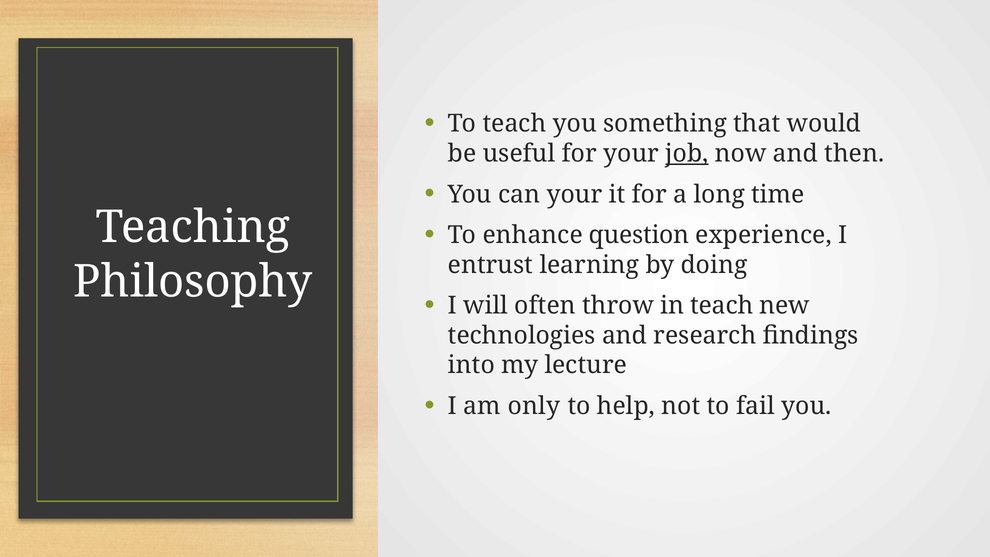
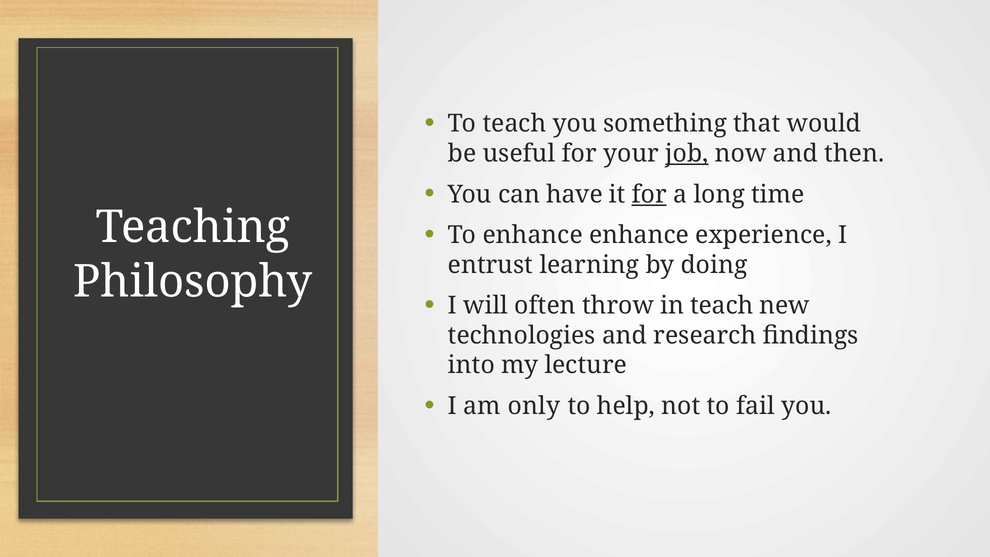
can your: your -> have
for at (649, 194) underline: none -> present
enhance question: question -> enhance
